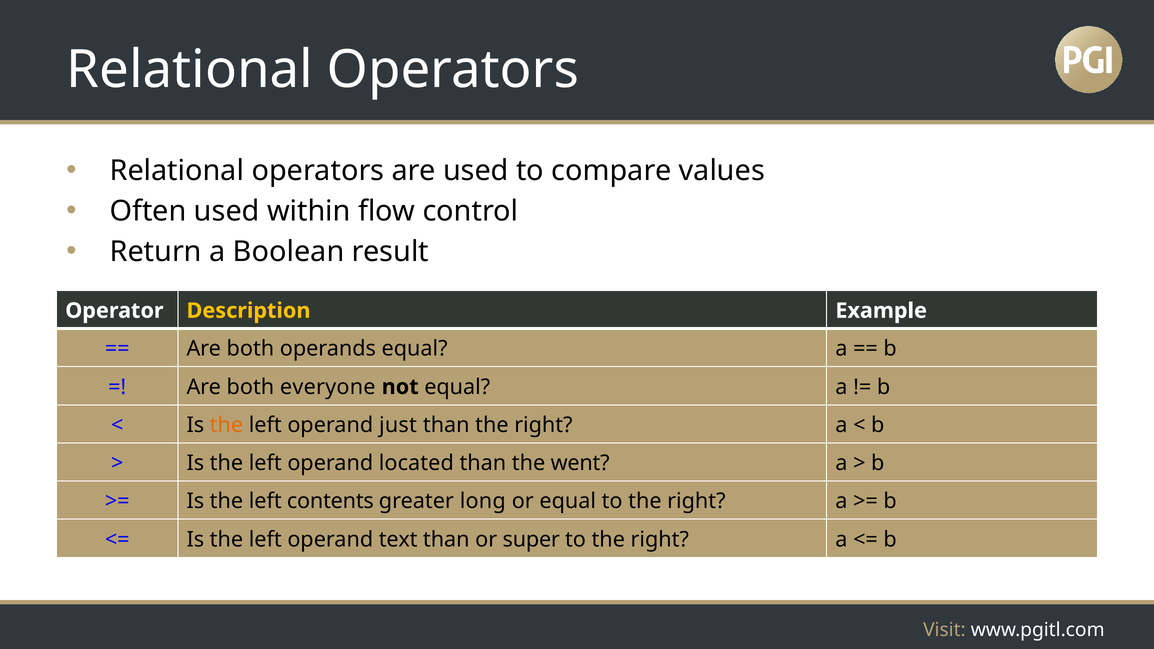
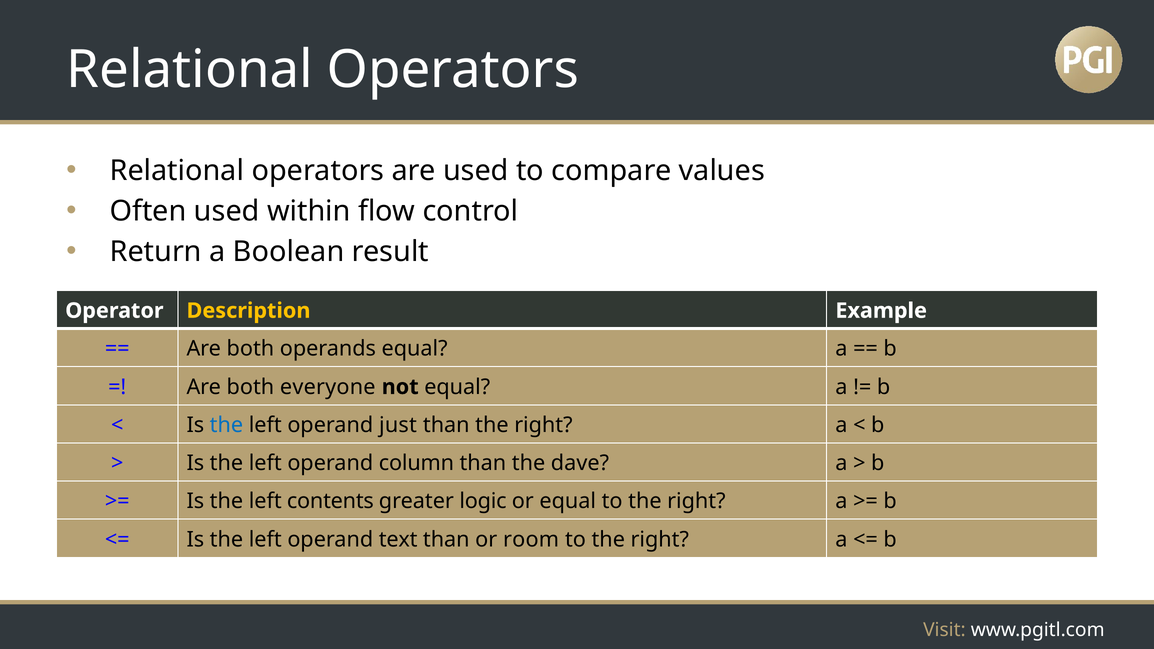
the at (226, 425) colour: orange -> blue
located: located -> column
went: went -> dave
long: long -> logic
super: super -> room
